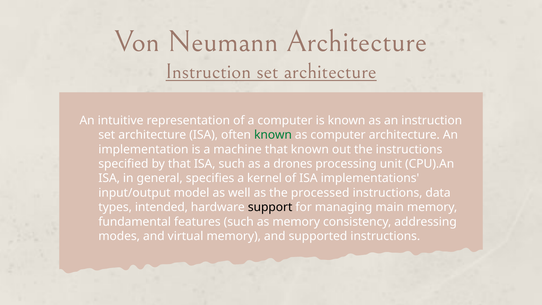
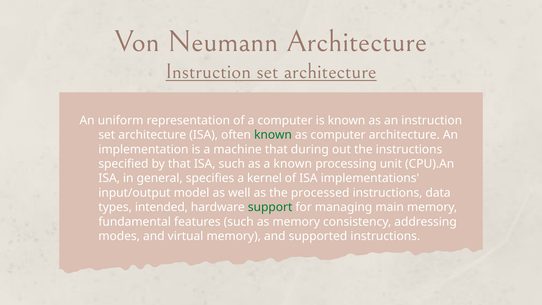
intuitive: intuitive -> uniform
that known: known -> during
a drones: drones -> known
support colour: black -> green
